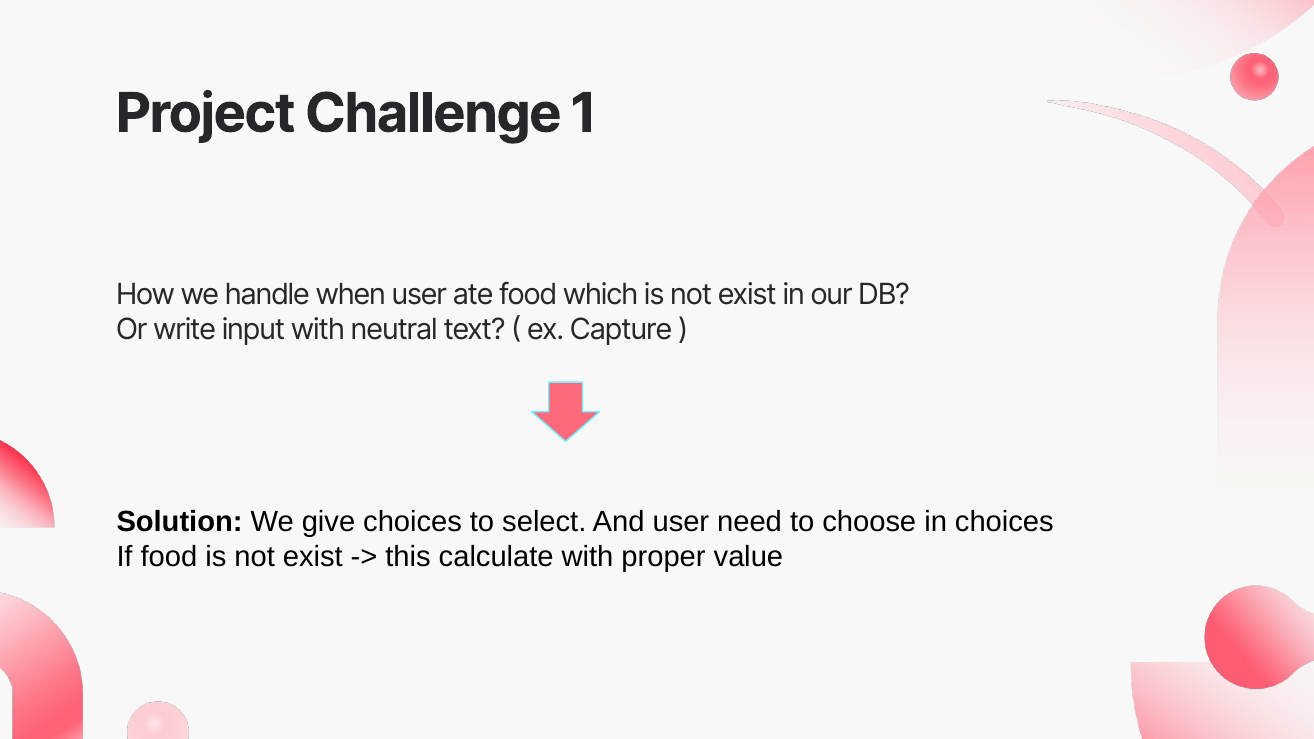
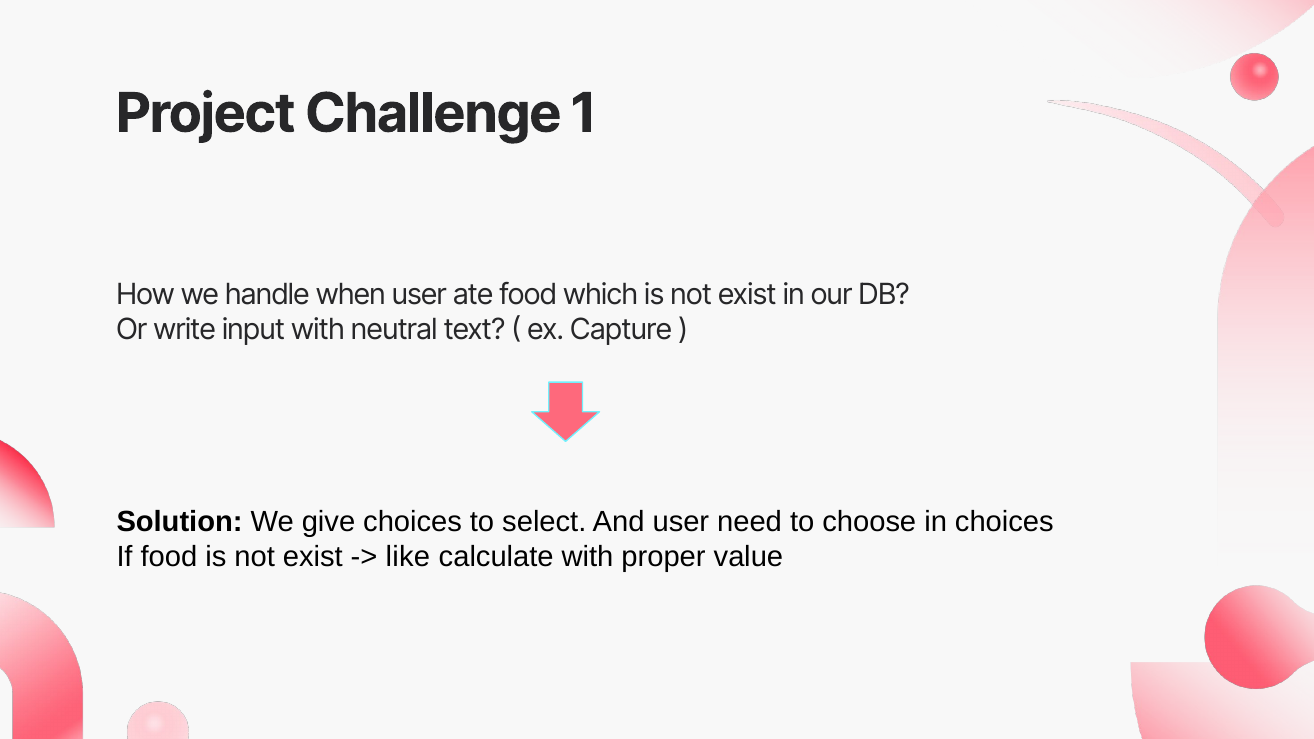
this: this -> like
